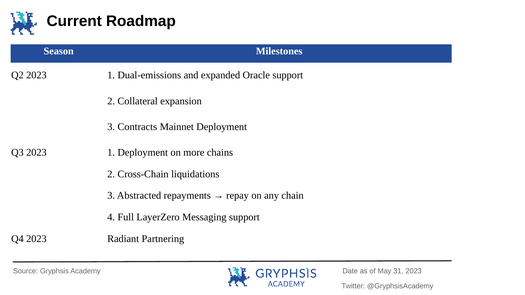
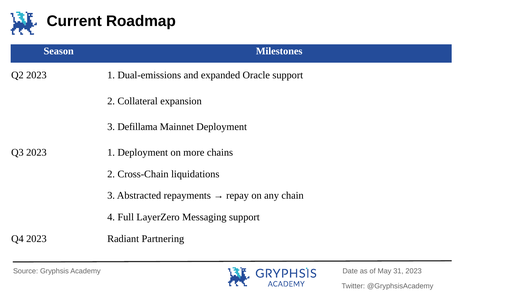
Contracts: Contracts -> Defillama
